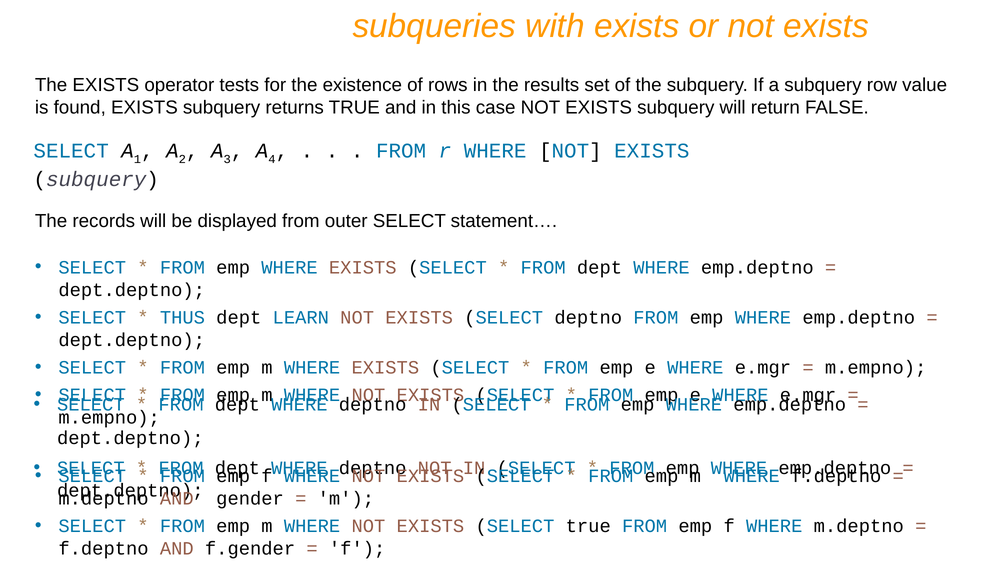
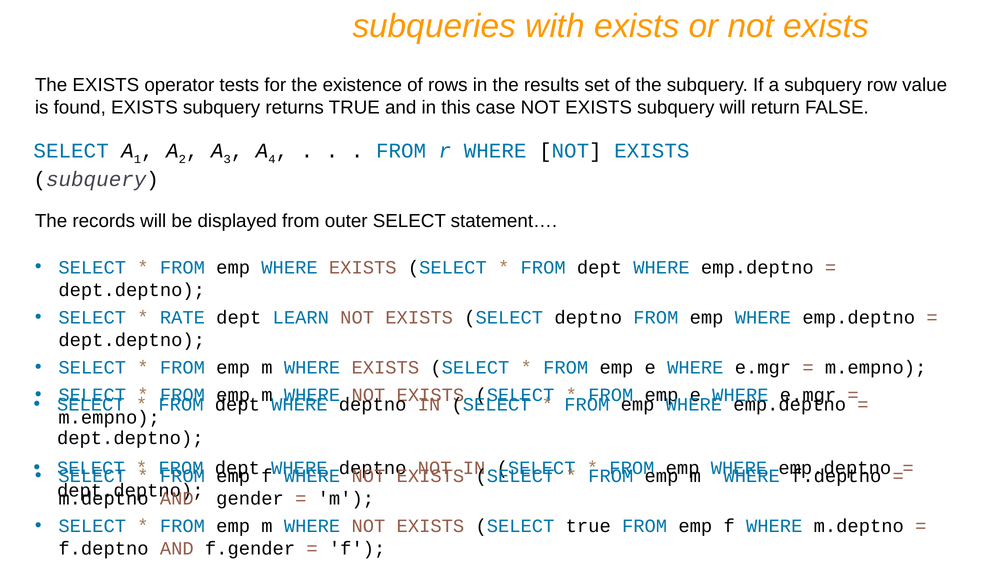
THUS: THUS -> RATE
